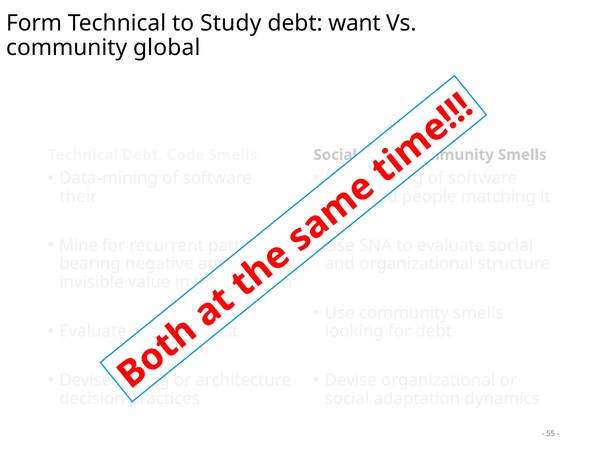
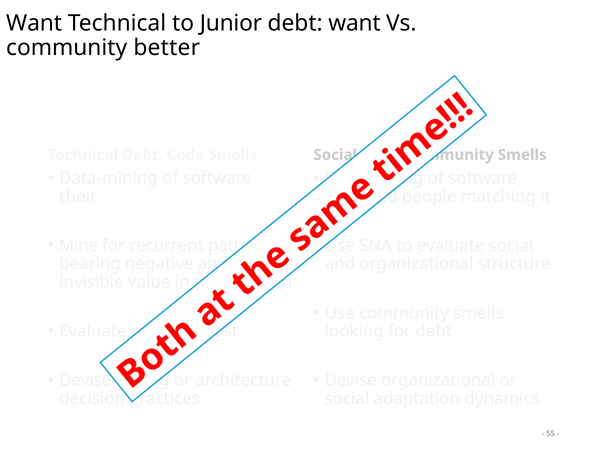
Form at (34, 23): Form -> Want
Study: Study -> Junior
global: global -> better
